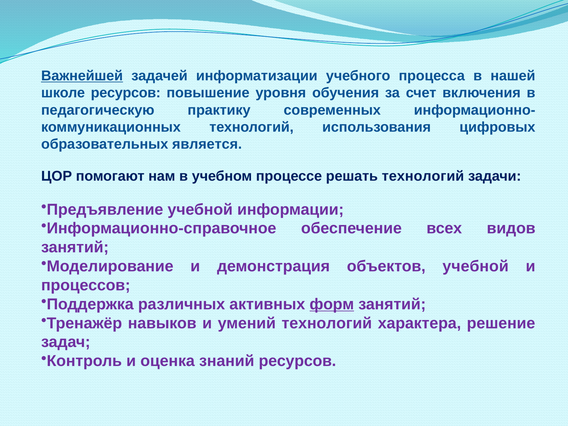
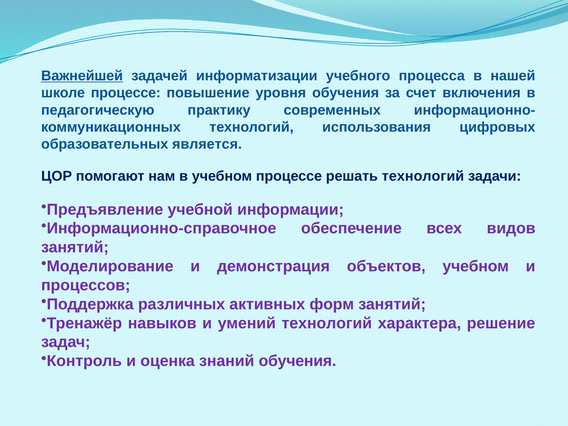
школе ресурсов: ресурсов -> процессе
объектов учебной: учебной -> учебном
форм underline: present -> none
знаний ресурсов: ресурсов -> обучения
